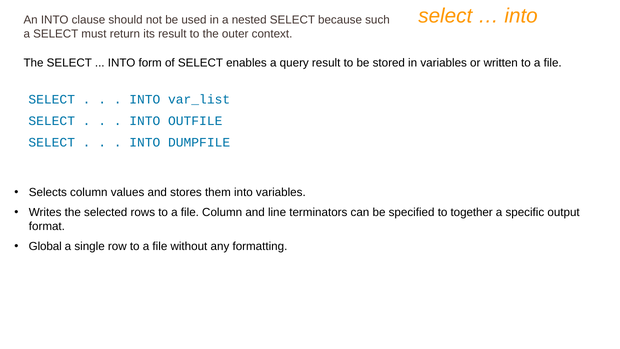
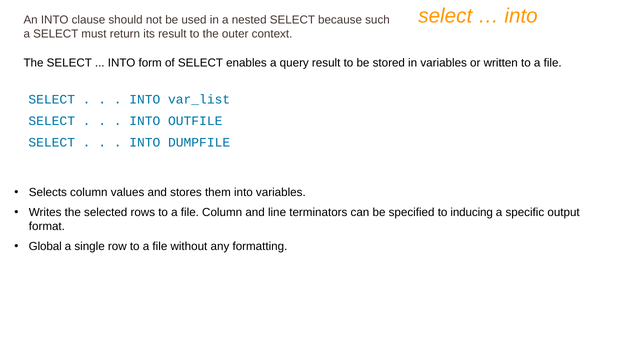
together: together -> inducing
